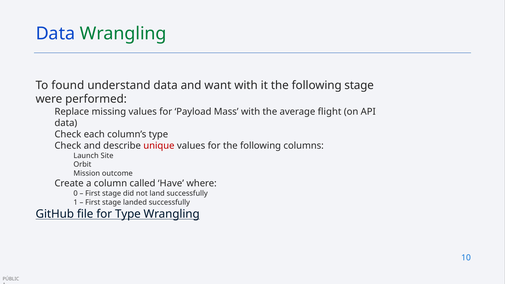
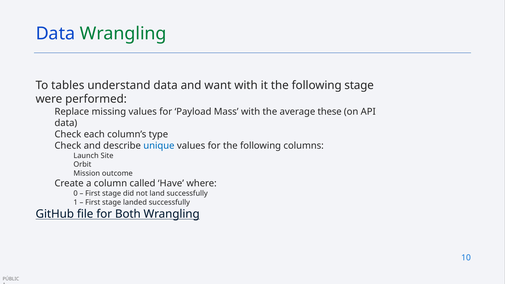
found: found -> tables
flight: flight -> these
unique colour: red -> blue
for Type: Type -> Both
